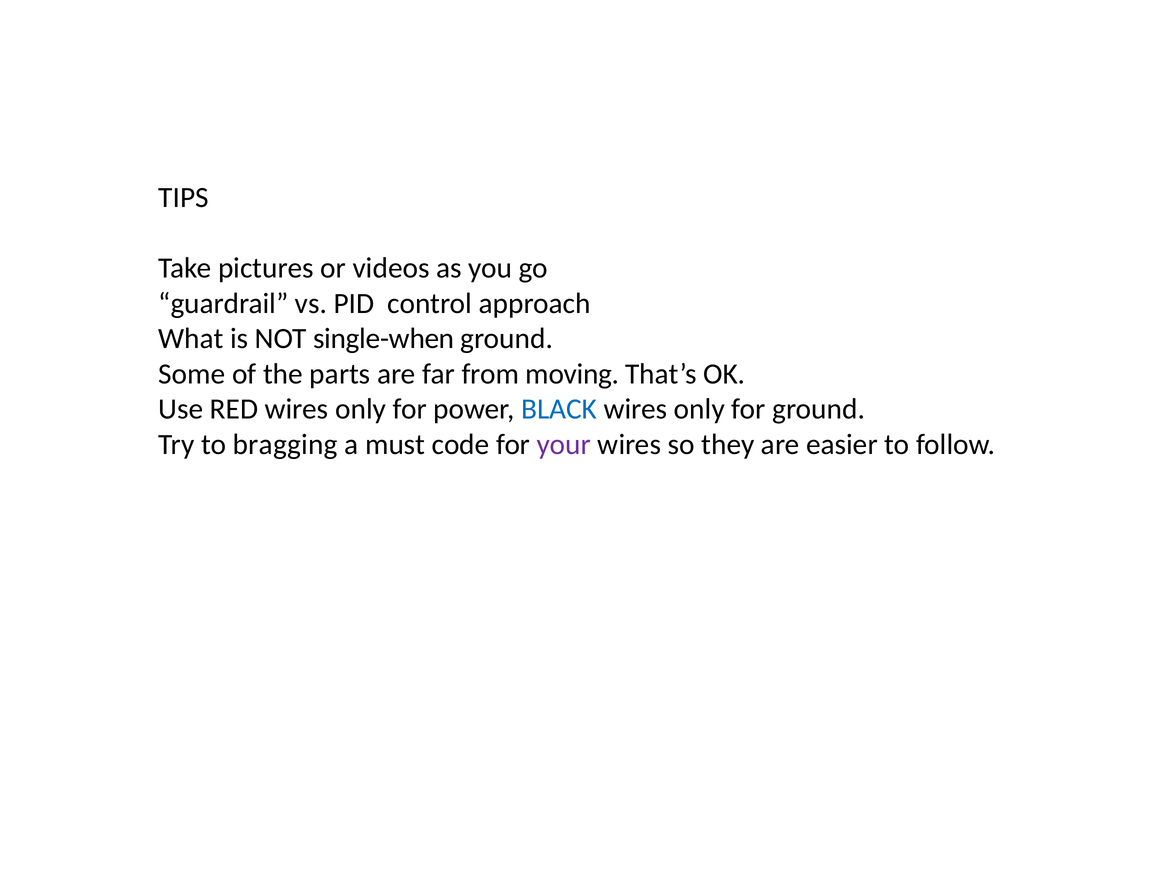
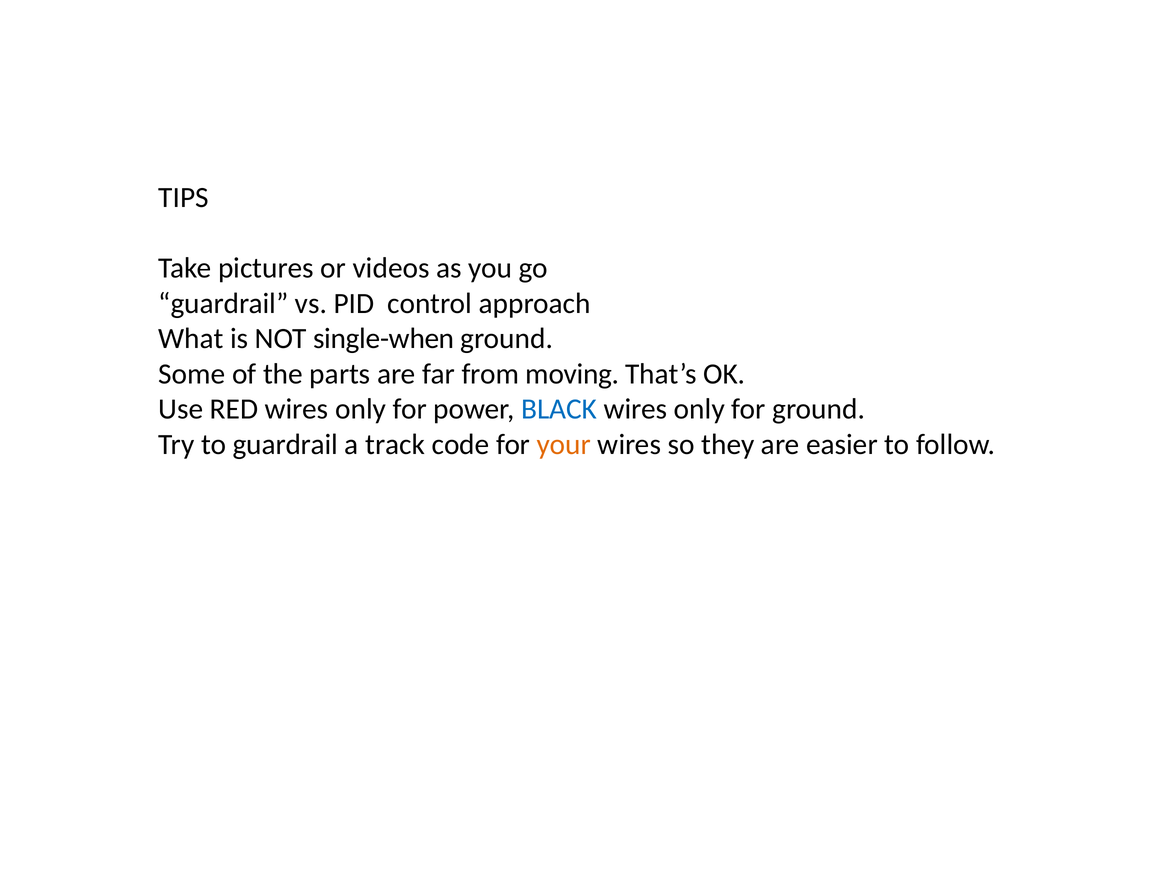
to bragging: bragging -> guardrail
must: must -> track
your colour: purple -> orange
